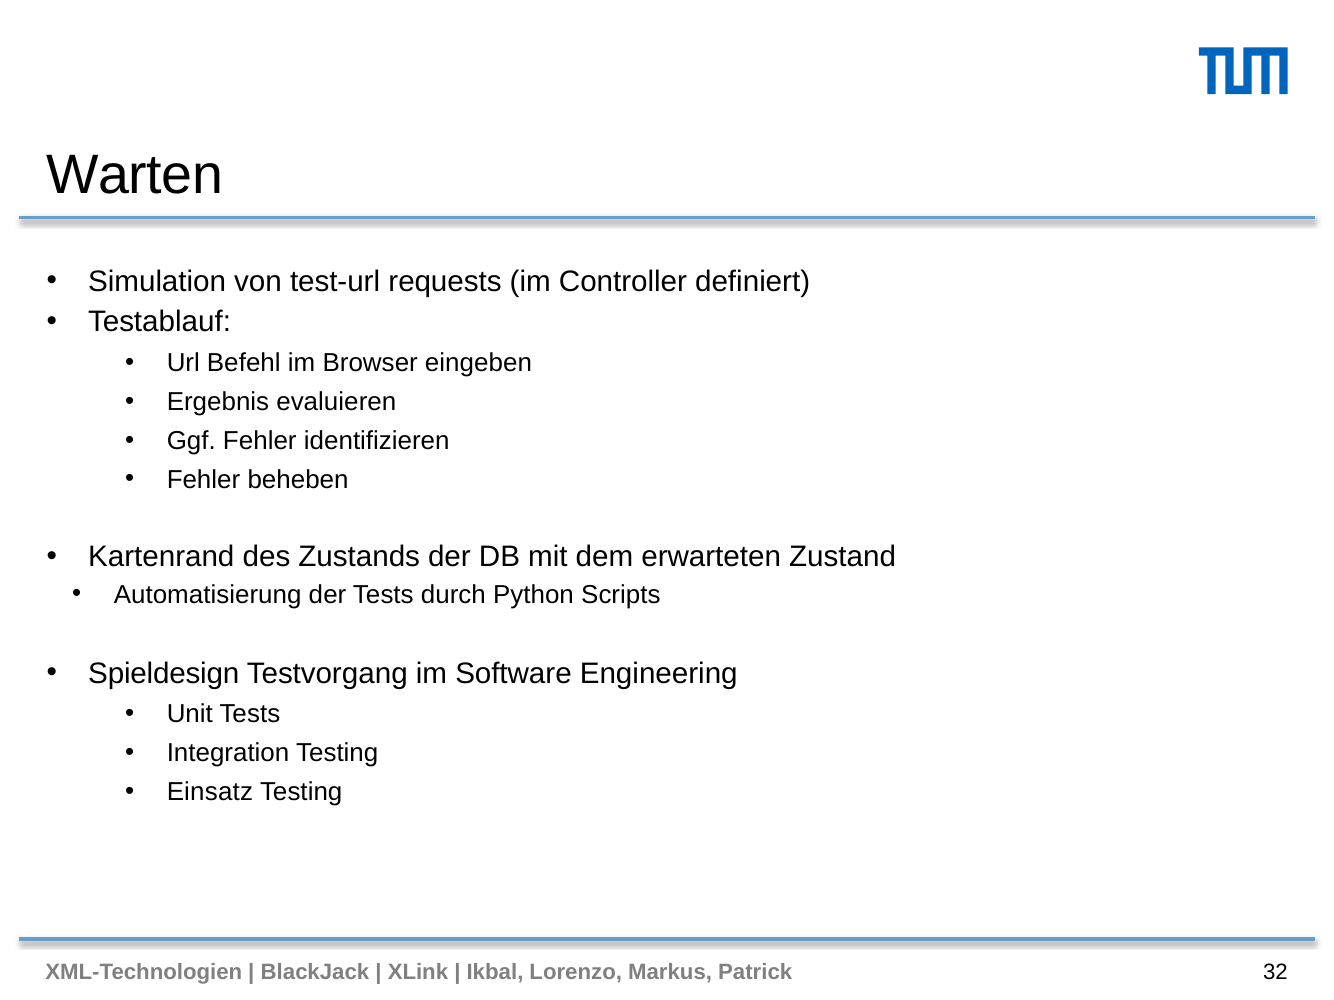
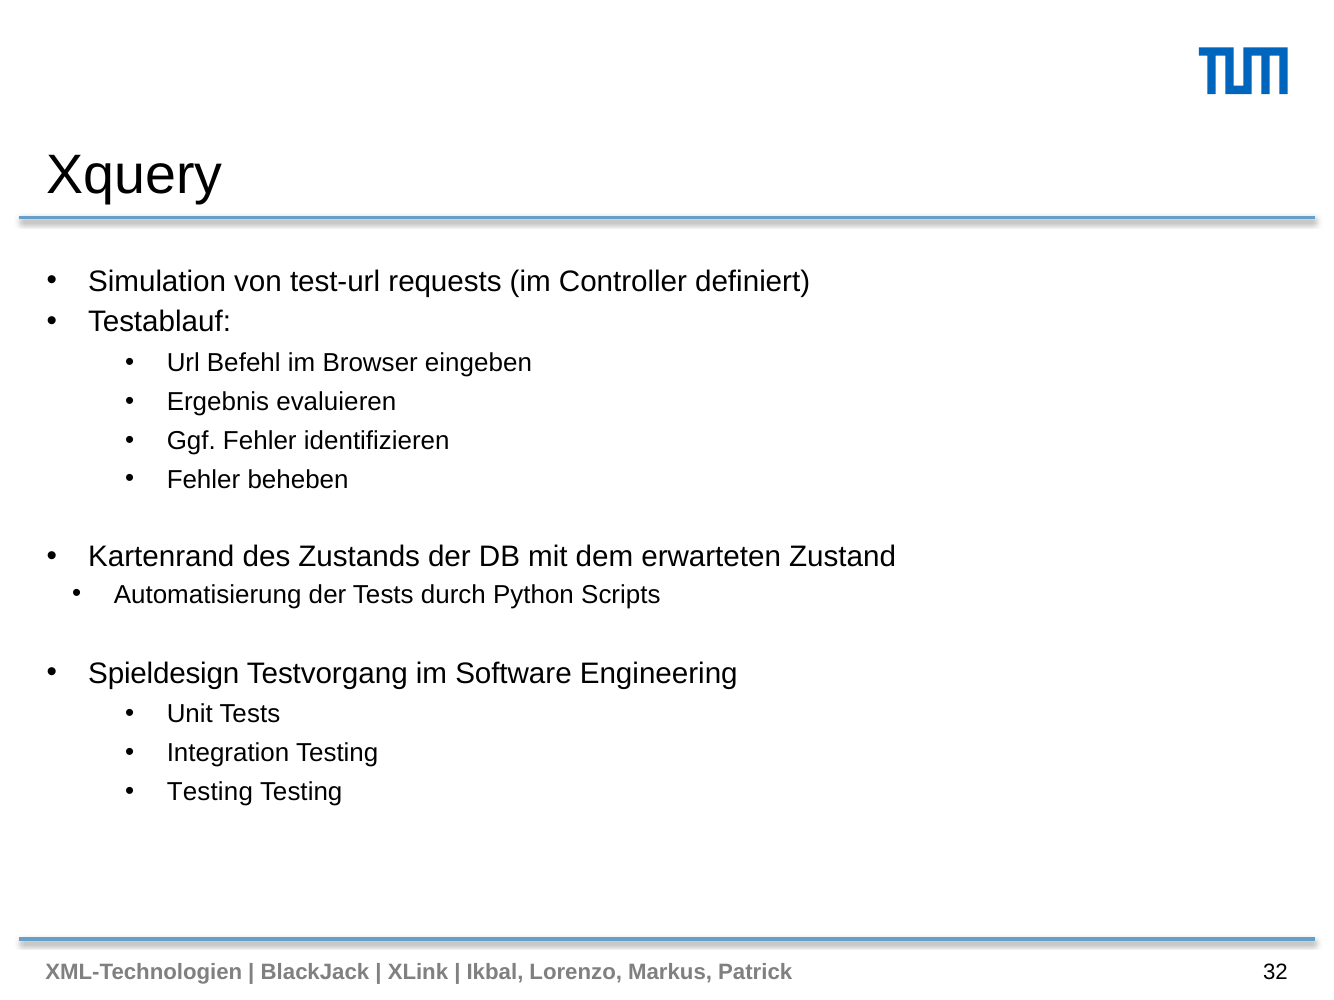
Warten: Warten -> Xquery
Einsatz at (210, 793): Einsatz -> Testing
